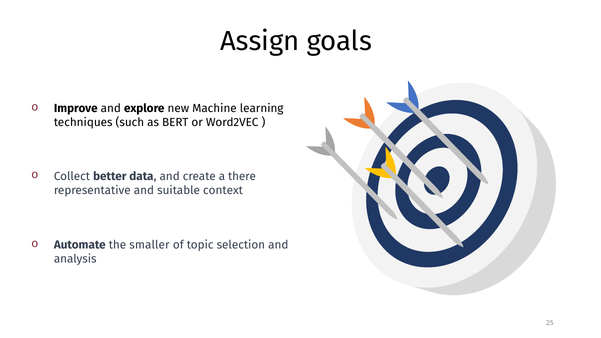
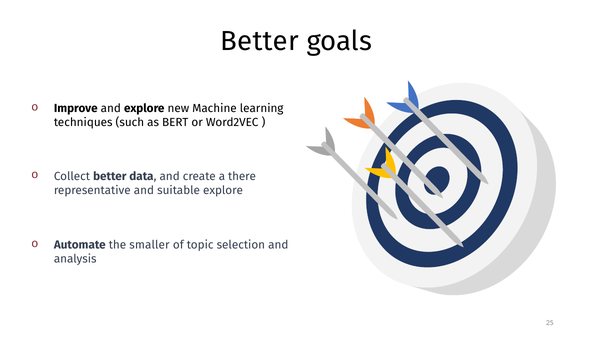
Assign at (260, 41): Assign -> Better
suitable context: context -> explore
